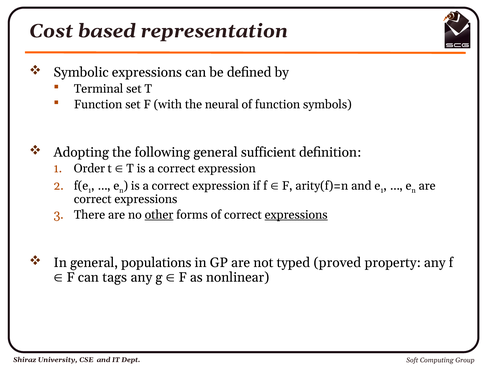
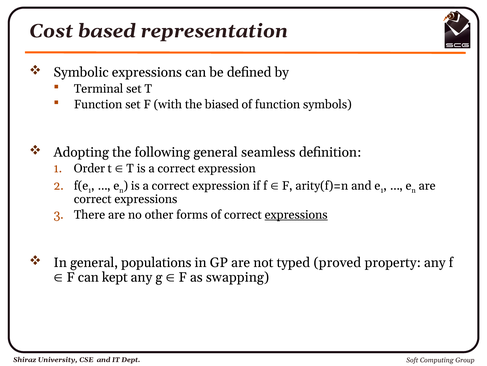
neural: neural -> biased
sufficient: sufficient -> seamless
other underline: present -> none
tags: tags -> kept
nonlinear: nonlinear -> swapping
